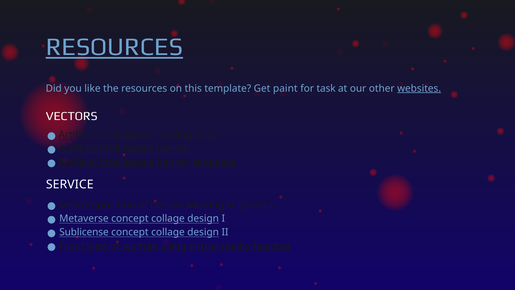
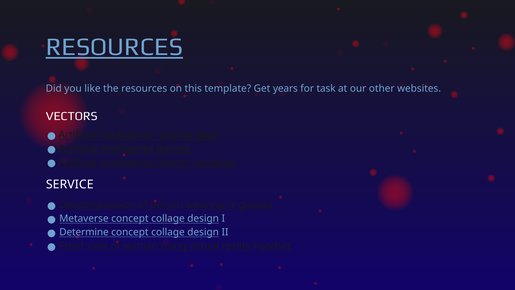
paint: paint -> years
websites underline: present -> none
Sublicense: Sublicense -> Determine
